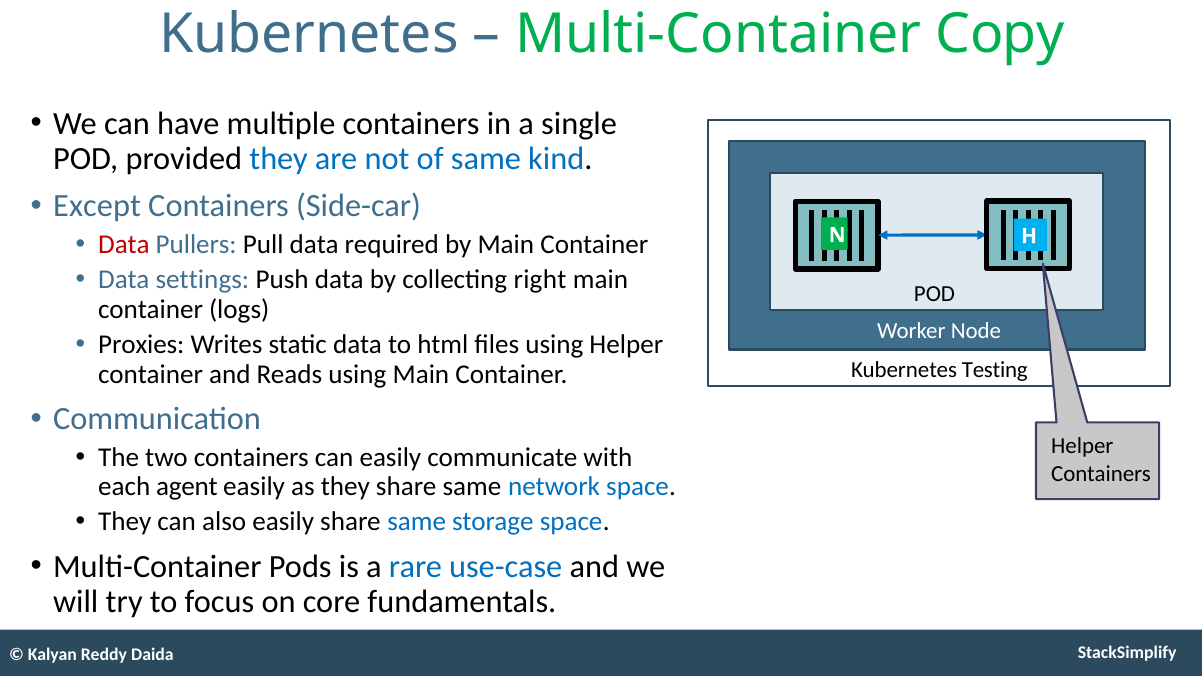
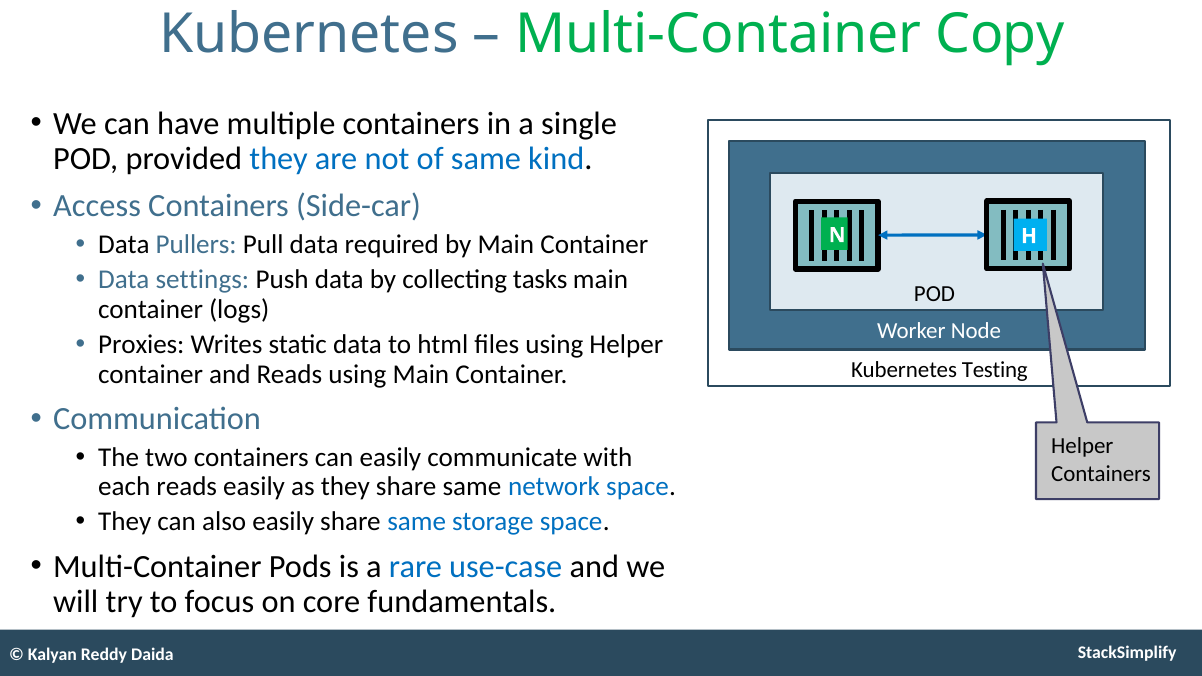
Except: Except -> Access
Data at (124, 245) colour: red -> black
right: right -> tasks
each agent: agent -> reads
